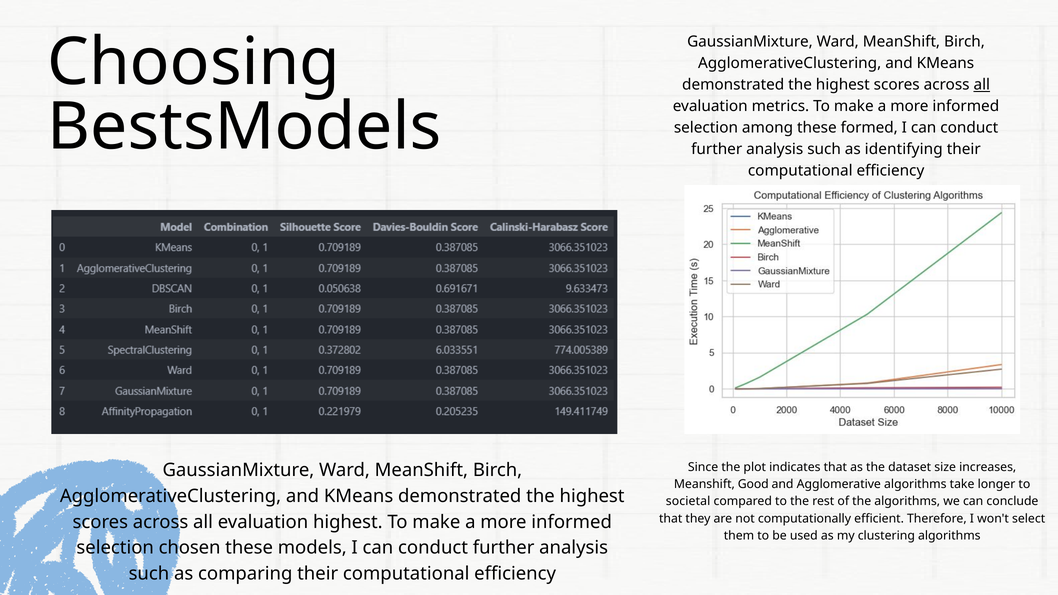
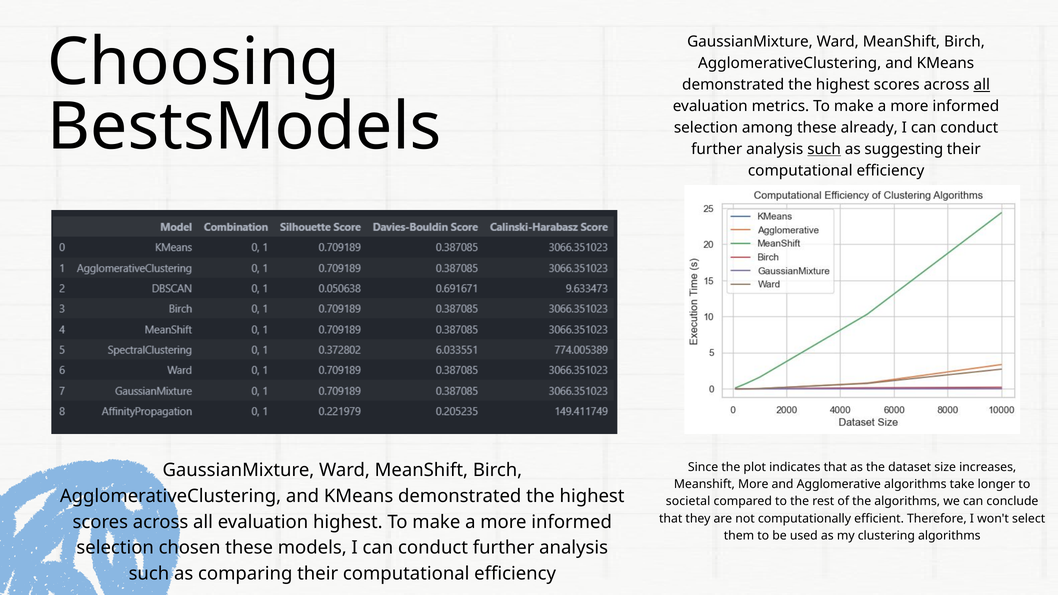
formed: formed -> already
such at (824, 149) underline: none -> present
identifying: identifying -> suggesting
Meanshift Good: Good -> More
